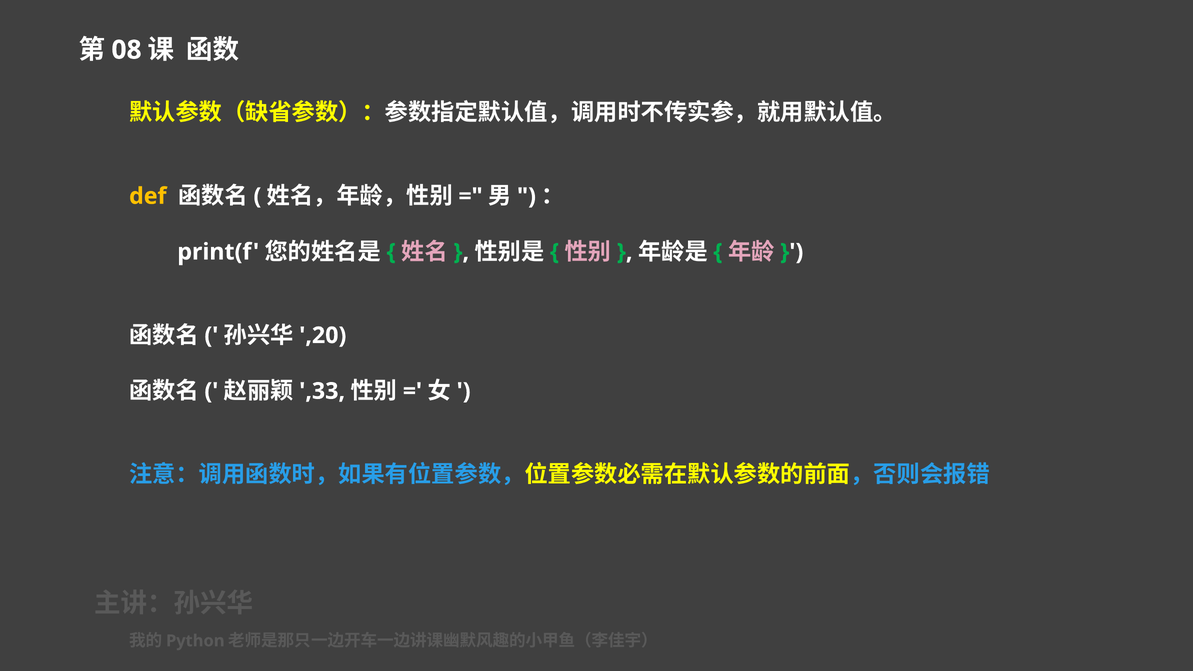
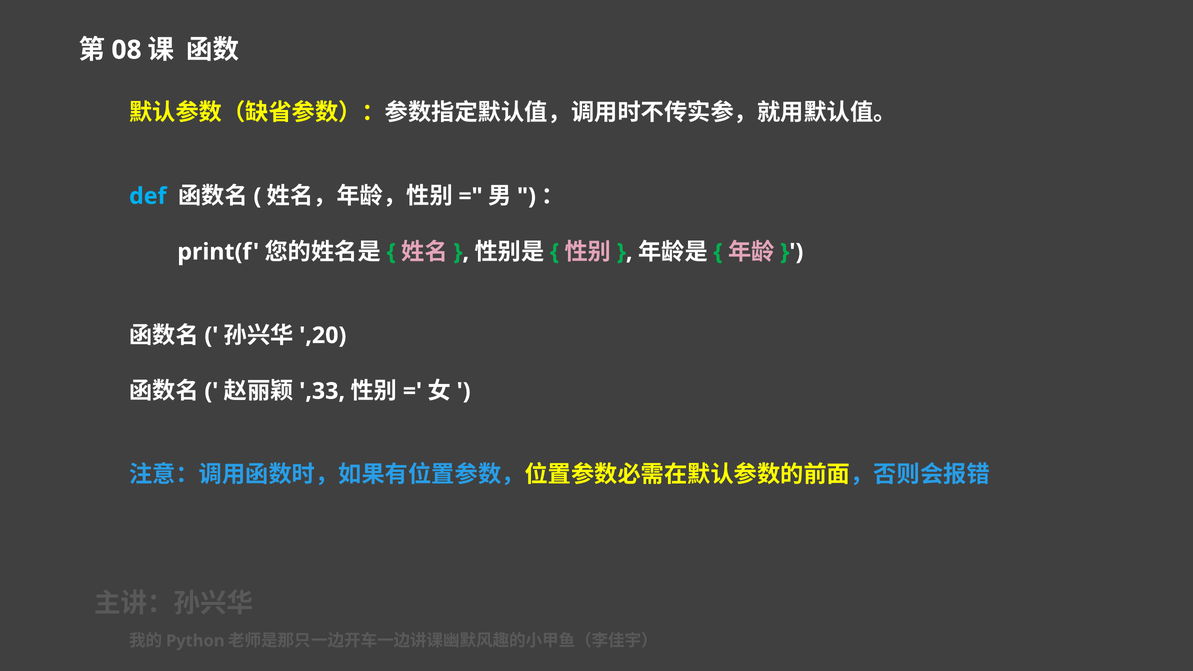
def colour: yellow -> light blue
